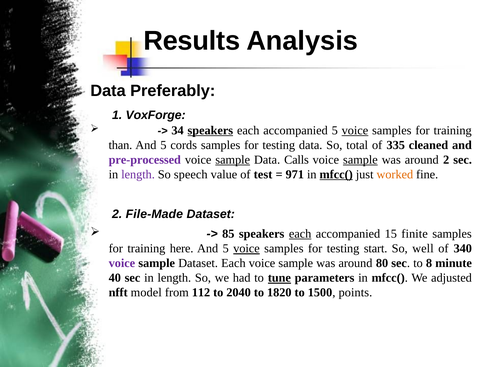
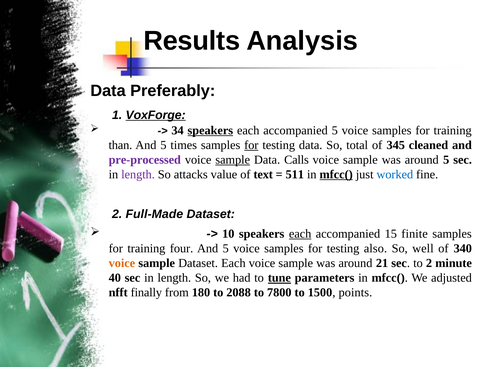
VoxForge underline: none -> present
voice at (355, 130) underline: present -> none
cords: cords -> times
for at (251, 145) underline: none -> present
335: 335 -> 345
sample at (360, 160) underline: present -> none
around 2: 2 -> 5
speech: speech -> attacks
test: test -> text
971: 971 -> 511
worked colour: orange -> blue
File-Made: File-Made -> Full-Made
85: 85 -> 10
here: here -> four
voice at (246, 248) underline: present -> none
start: start -> also
voice at (122, 263) colour: purple -> orange
80: 80 -> 21
to 8: 8 -> 2
model: model -> finally
112: 112 -> 180
2040: 2040 -> 2088
1820: 1820 -> 7800
